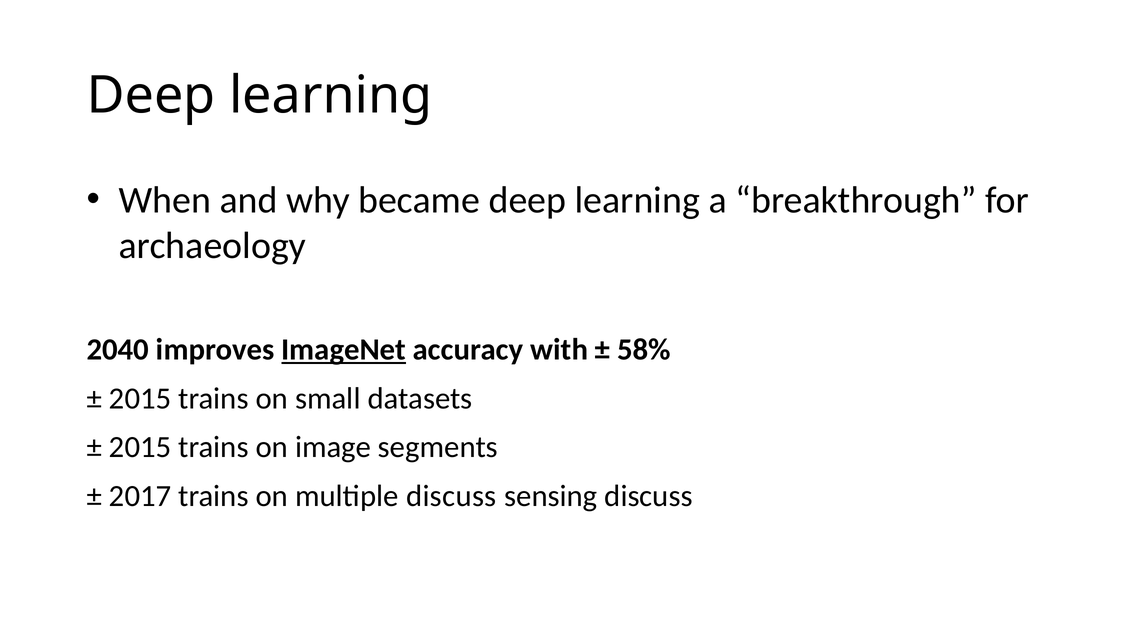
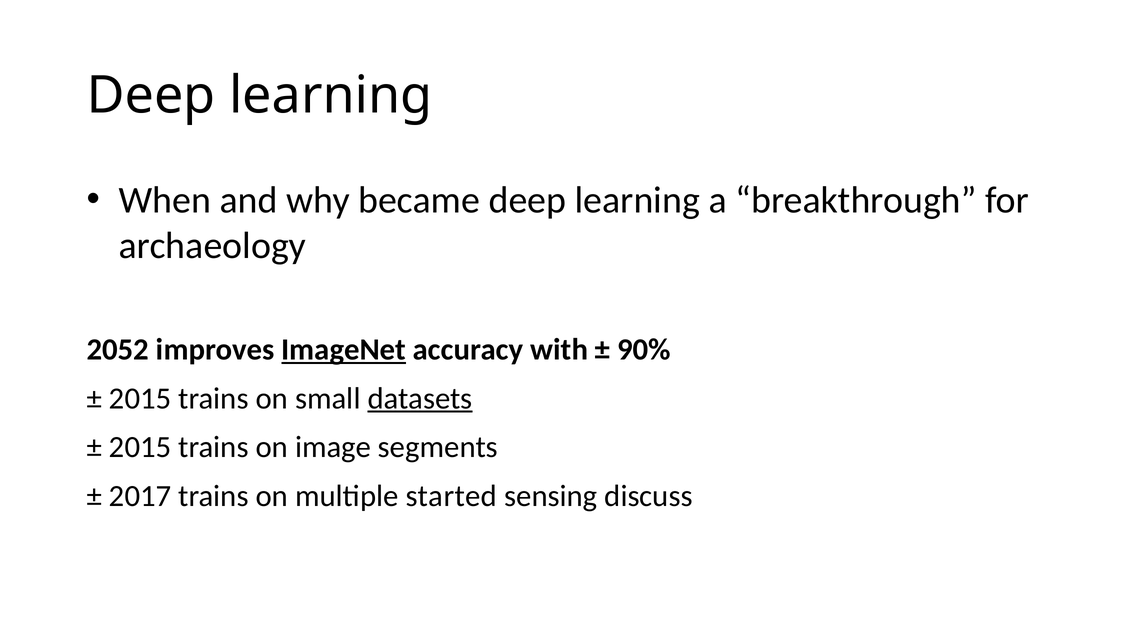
2040: 2040 -> 2052
58%: 58% -> 90%
datasets underline: none -> present
multiple discuss: discuss -> started
